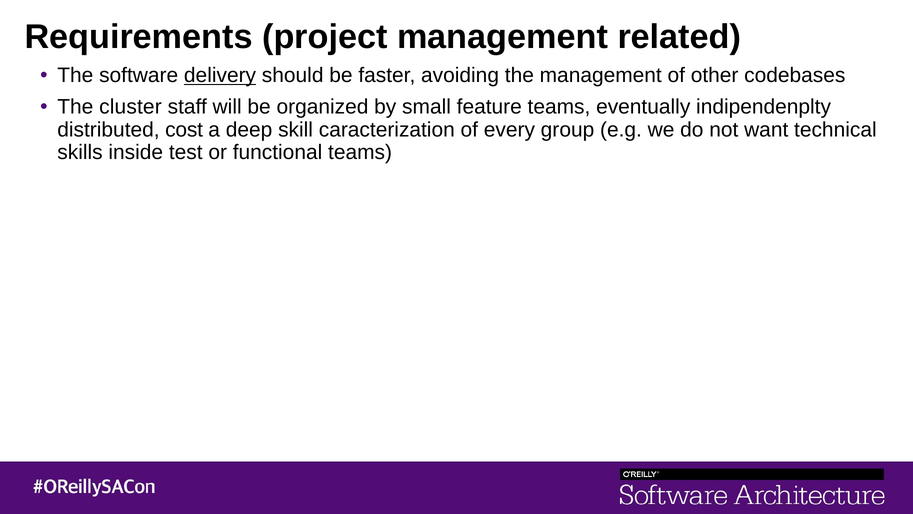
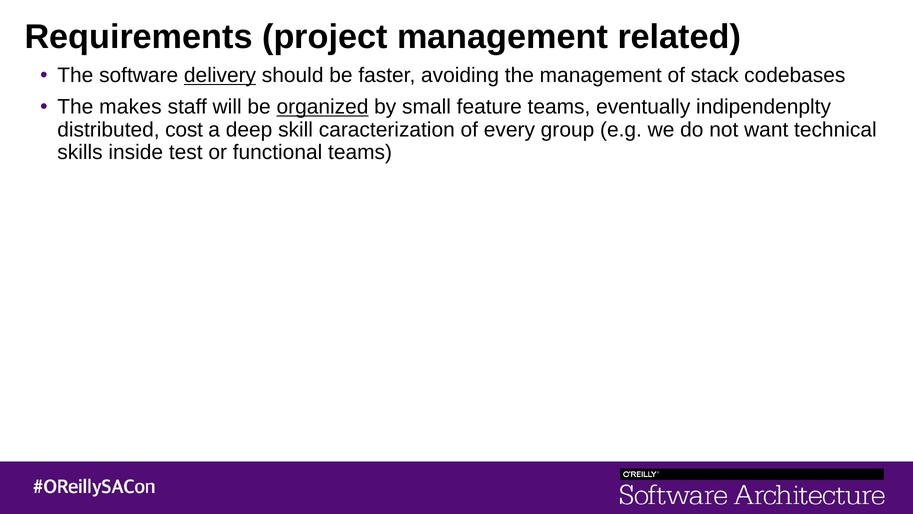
other: other -> stack
cluster: cluster -> makes
organized underline: none -> present
